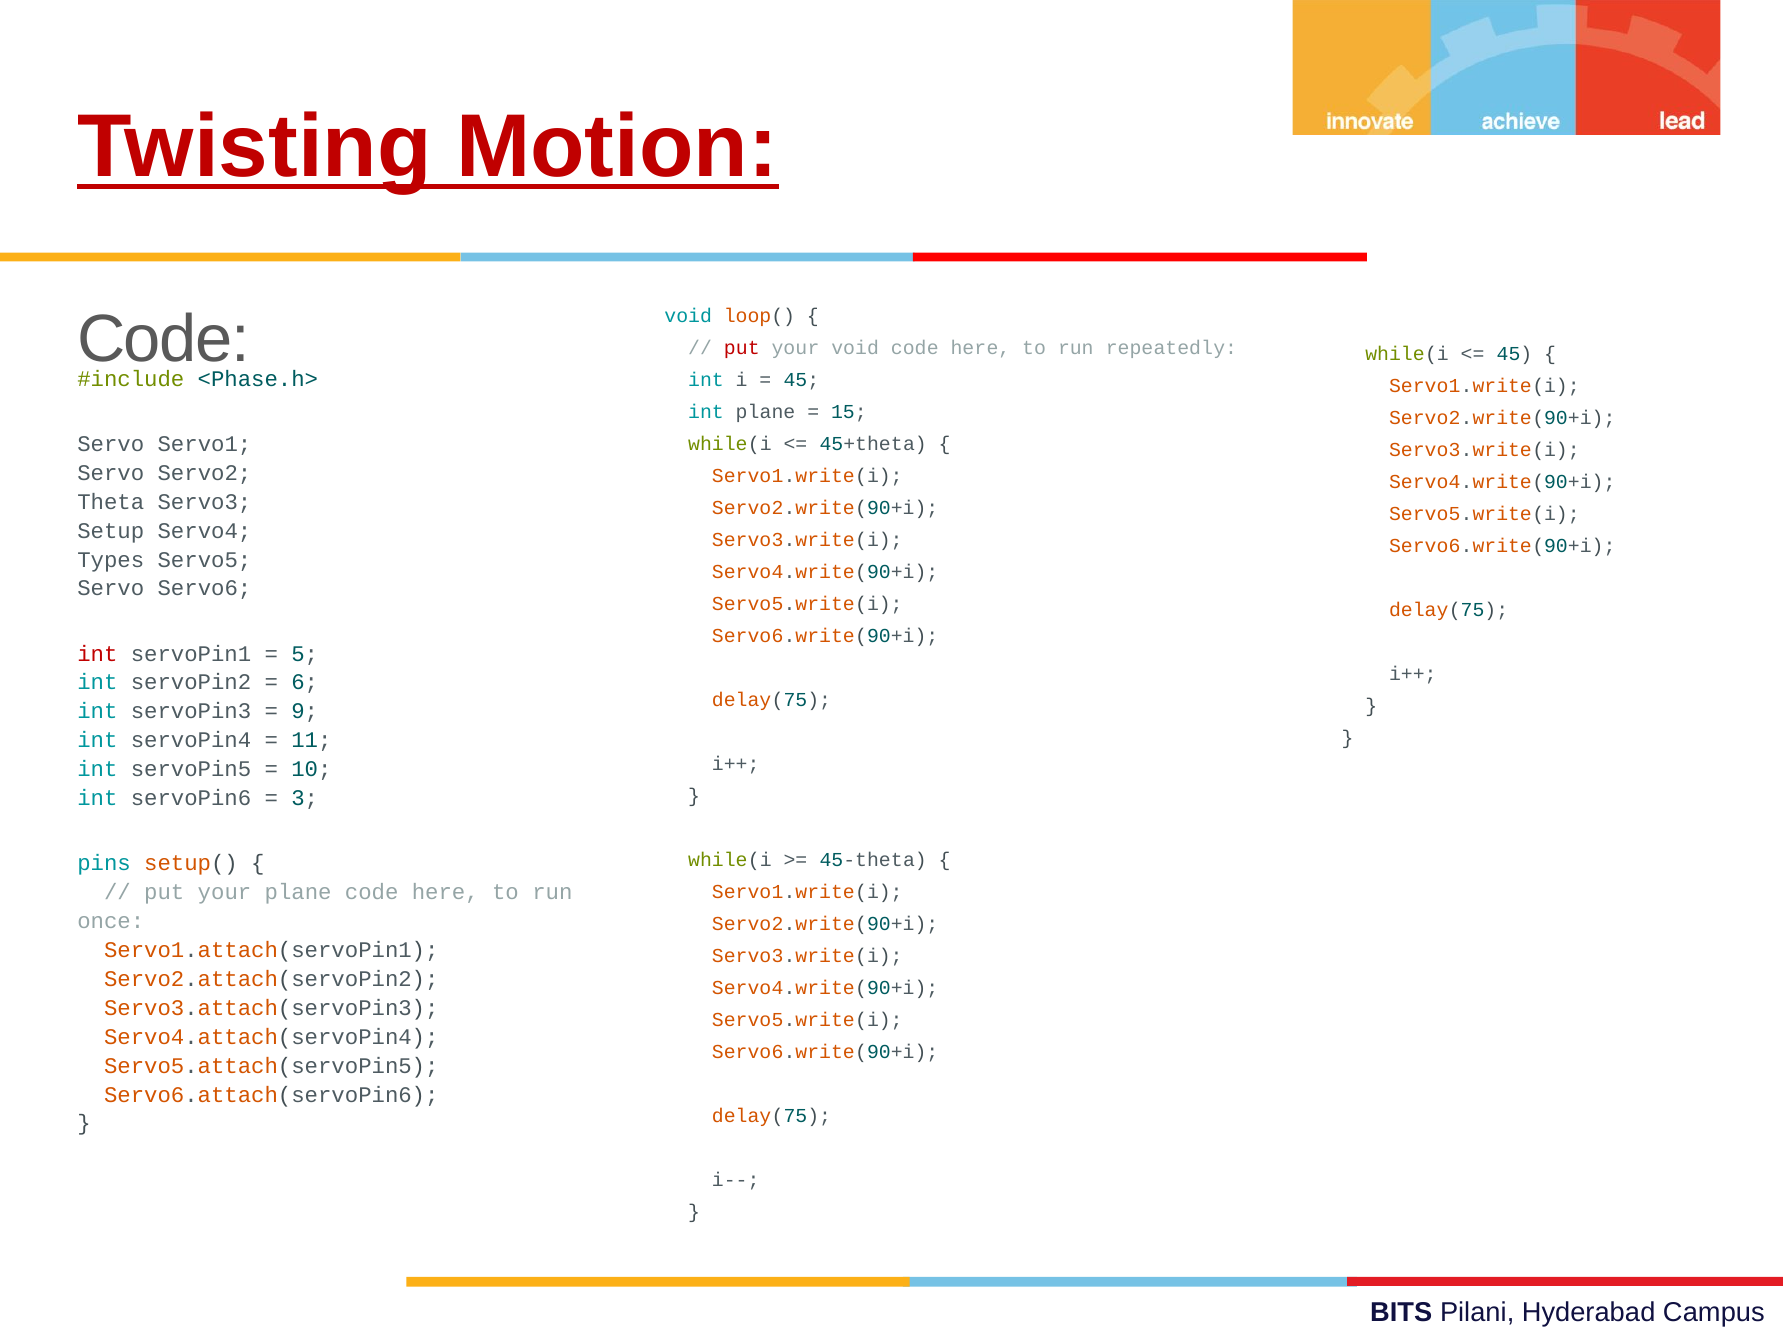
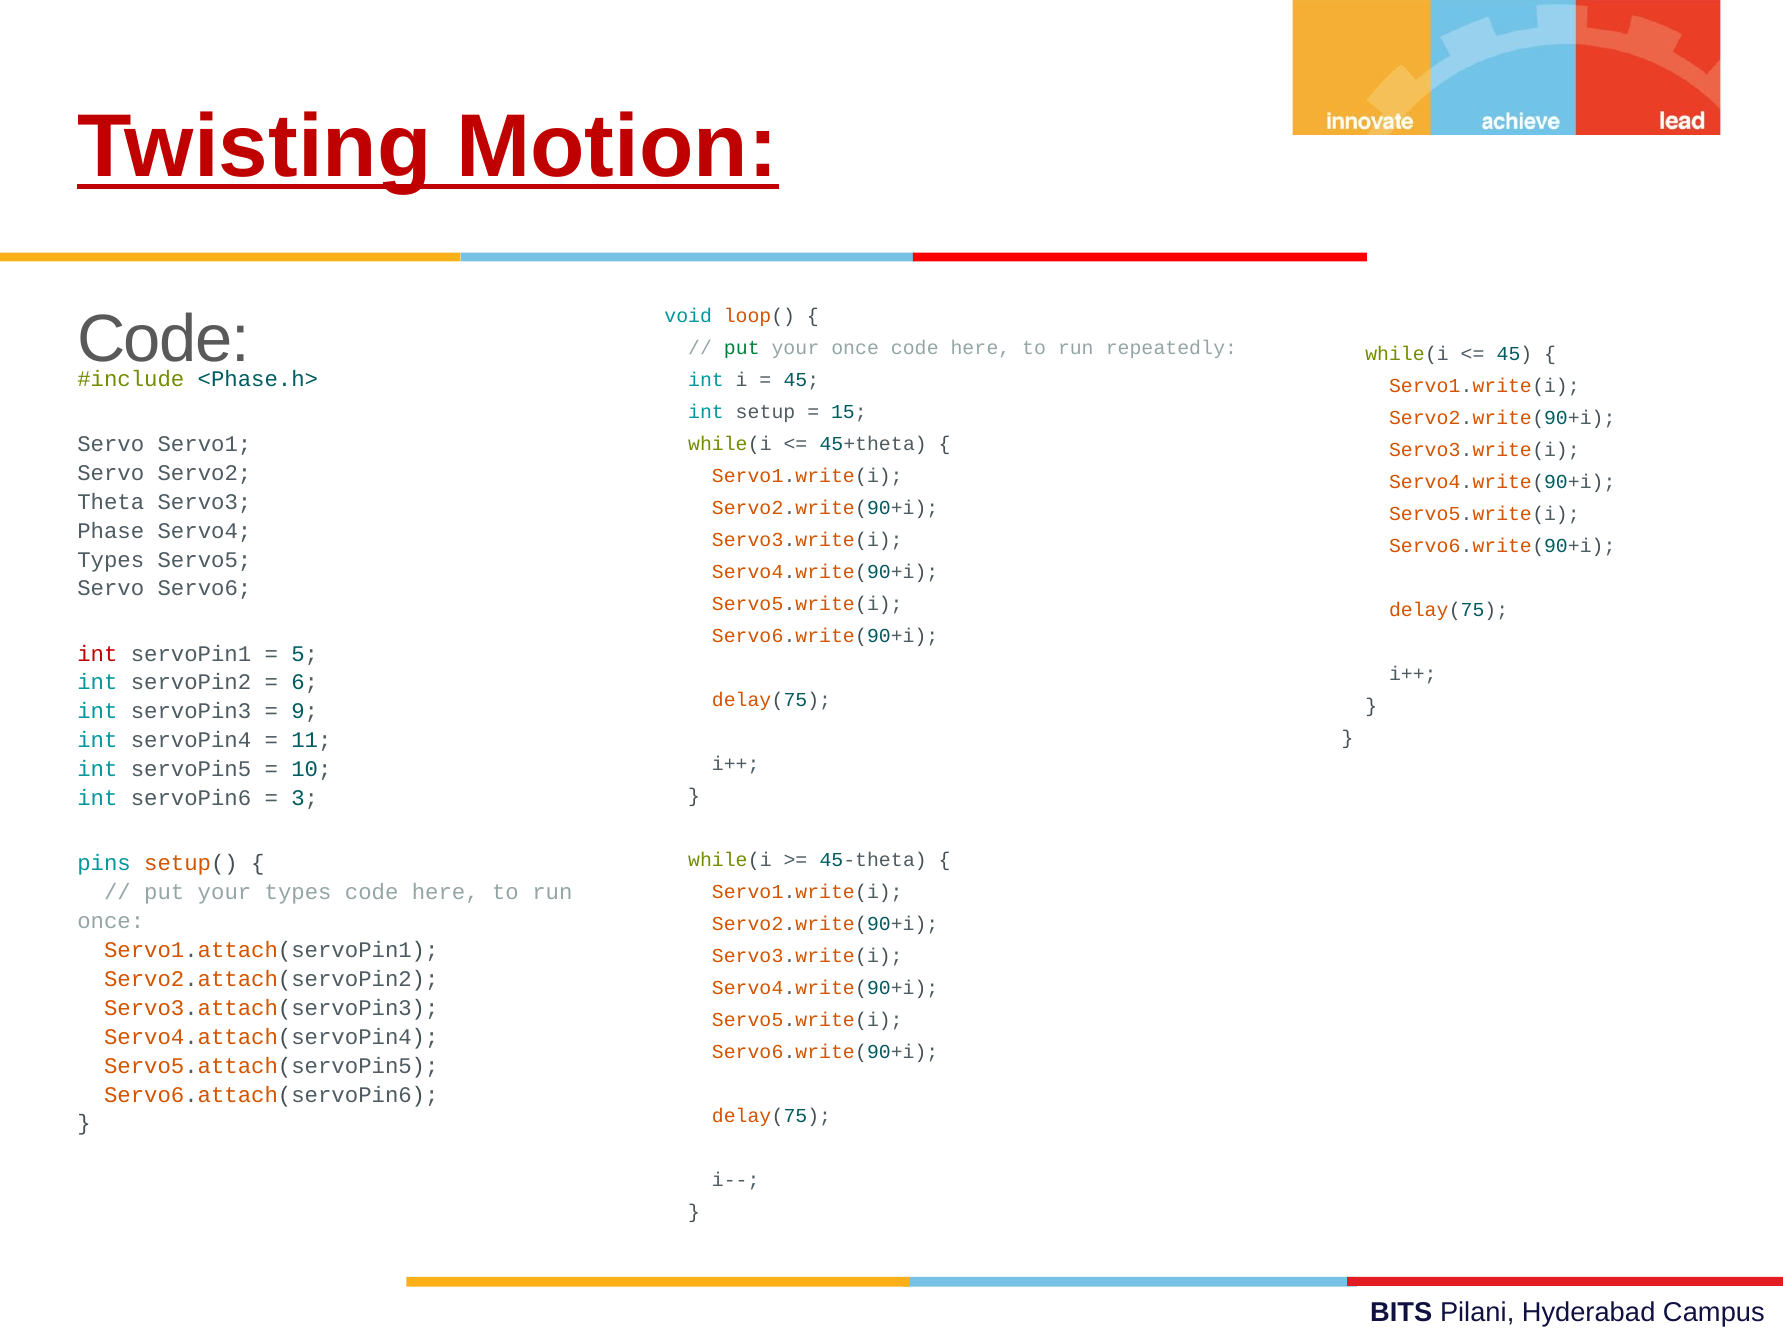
put at (742, 348) colour: red -> green
your void: void -> once
int plane: plane -> setup
Setup: Setup -> Phase
your plane: plane -> types
